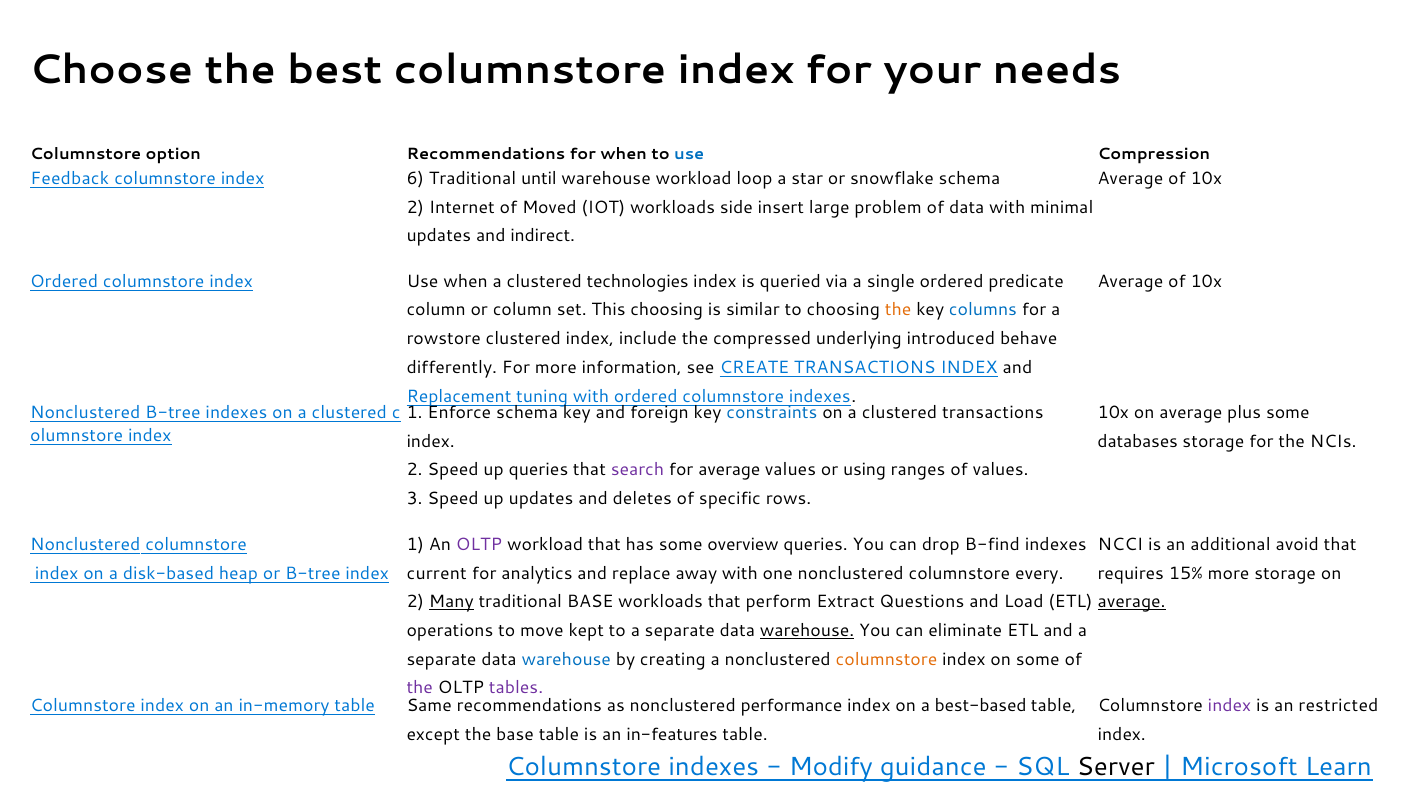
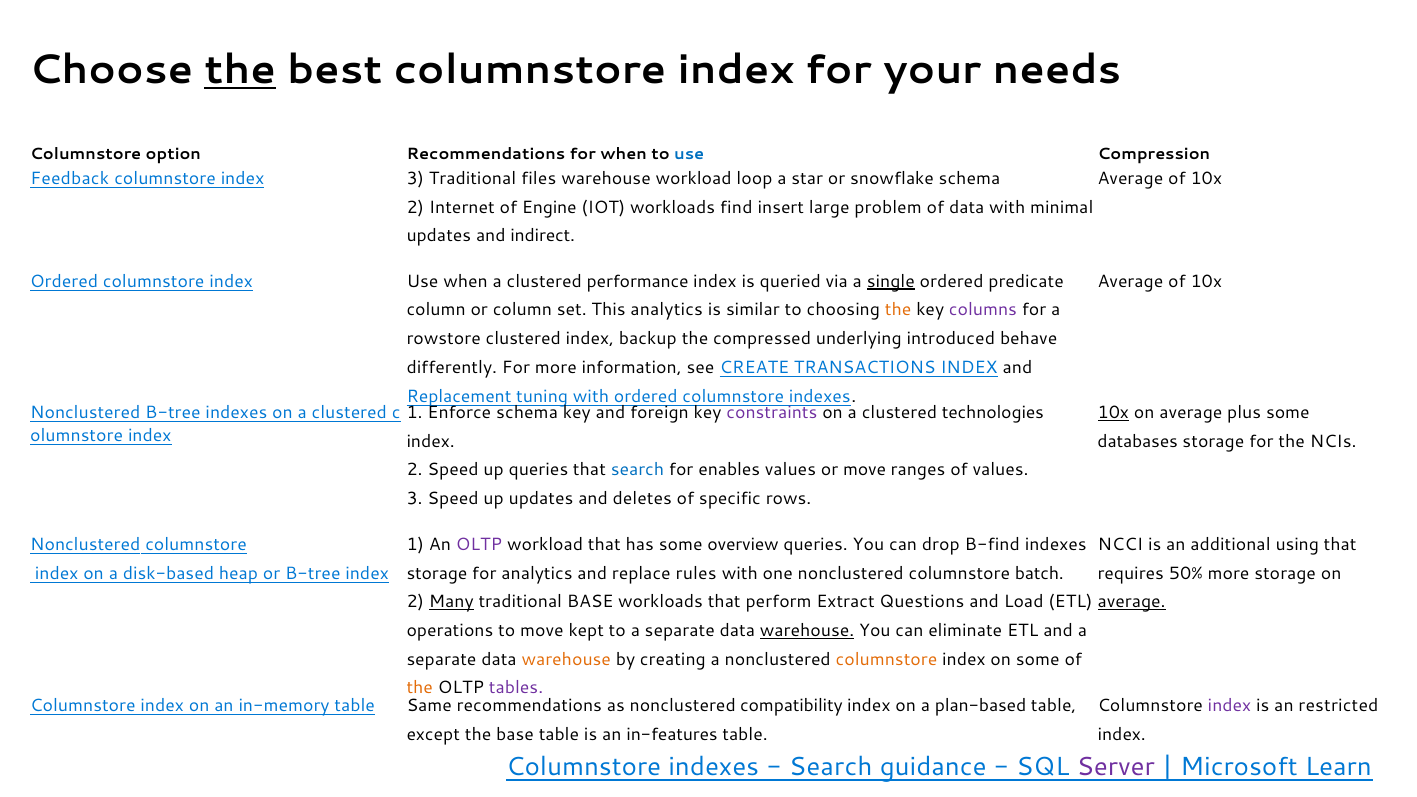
the at (240, 70) underline: none -> present
index 6: 6 -> 3
until: until -> files
Moved: Moved -> Engine
side: side -> find
technologies: technologies -> performance
single underline: none -> present
This choosing: choosing -> analytics
columns colour: blue -> purple
include: include -> backup
constraints colour: blue -> purple
clustered transactions: transactions -> technologies
10x at (1113, 413) underline: none -> present
search at (637, 470) colour: purple -> blue
for average: average -> enables
or using: using -> move
avoid: avoid -> using
current at (437, 573): current -> storage
away: away -> rules
every: every -> batch
15%: 15% -> 50%
warehouse at (566, 659) colour: blue -> orange
the at (420, 688) colour: purple -> orange
performance: performance -> compatibility
best-based: best-based -> plan-based
Modify at (831, 767): Modify -> Search
Server colour: black -> purple
